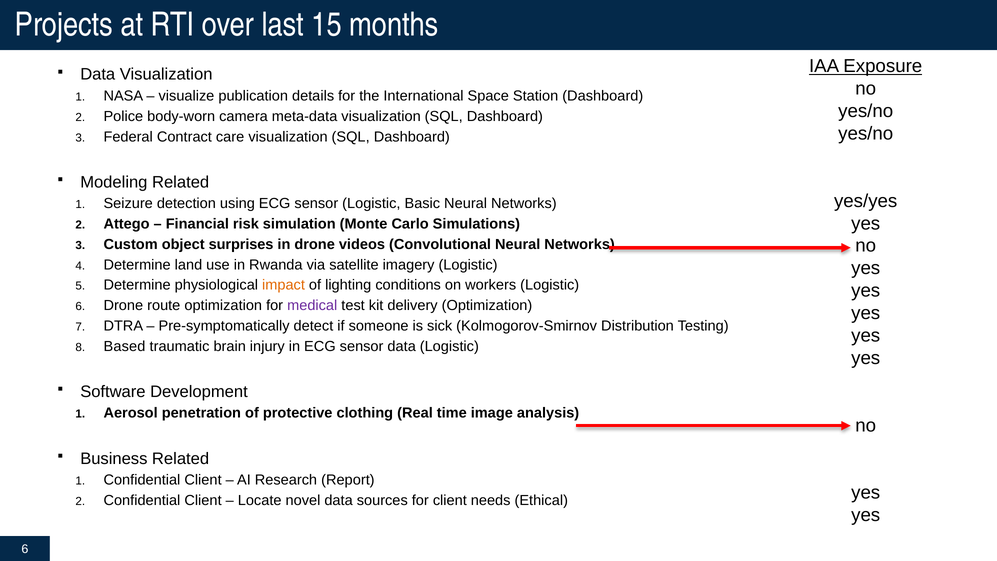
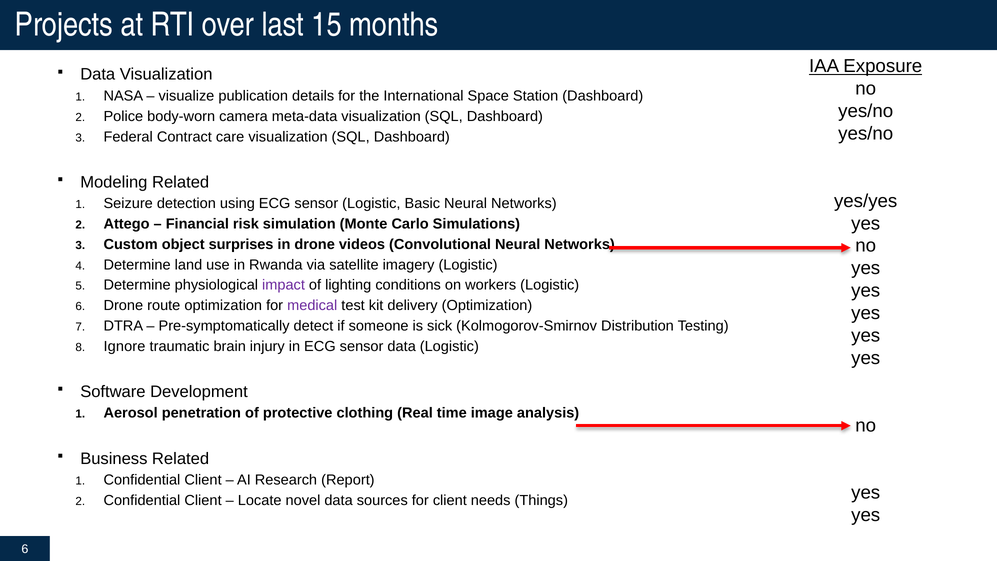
impact colour: orange -> purple
Based: Based -> Ignore
Ethical: Ethical -> Things
